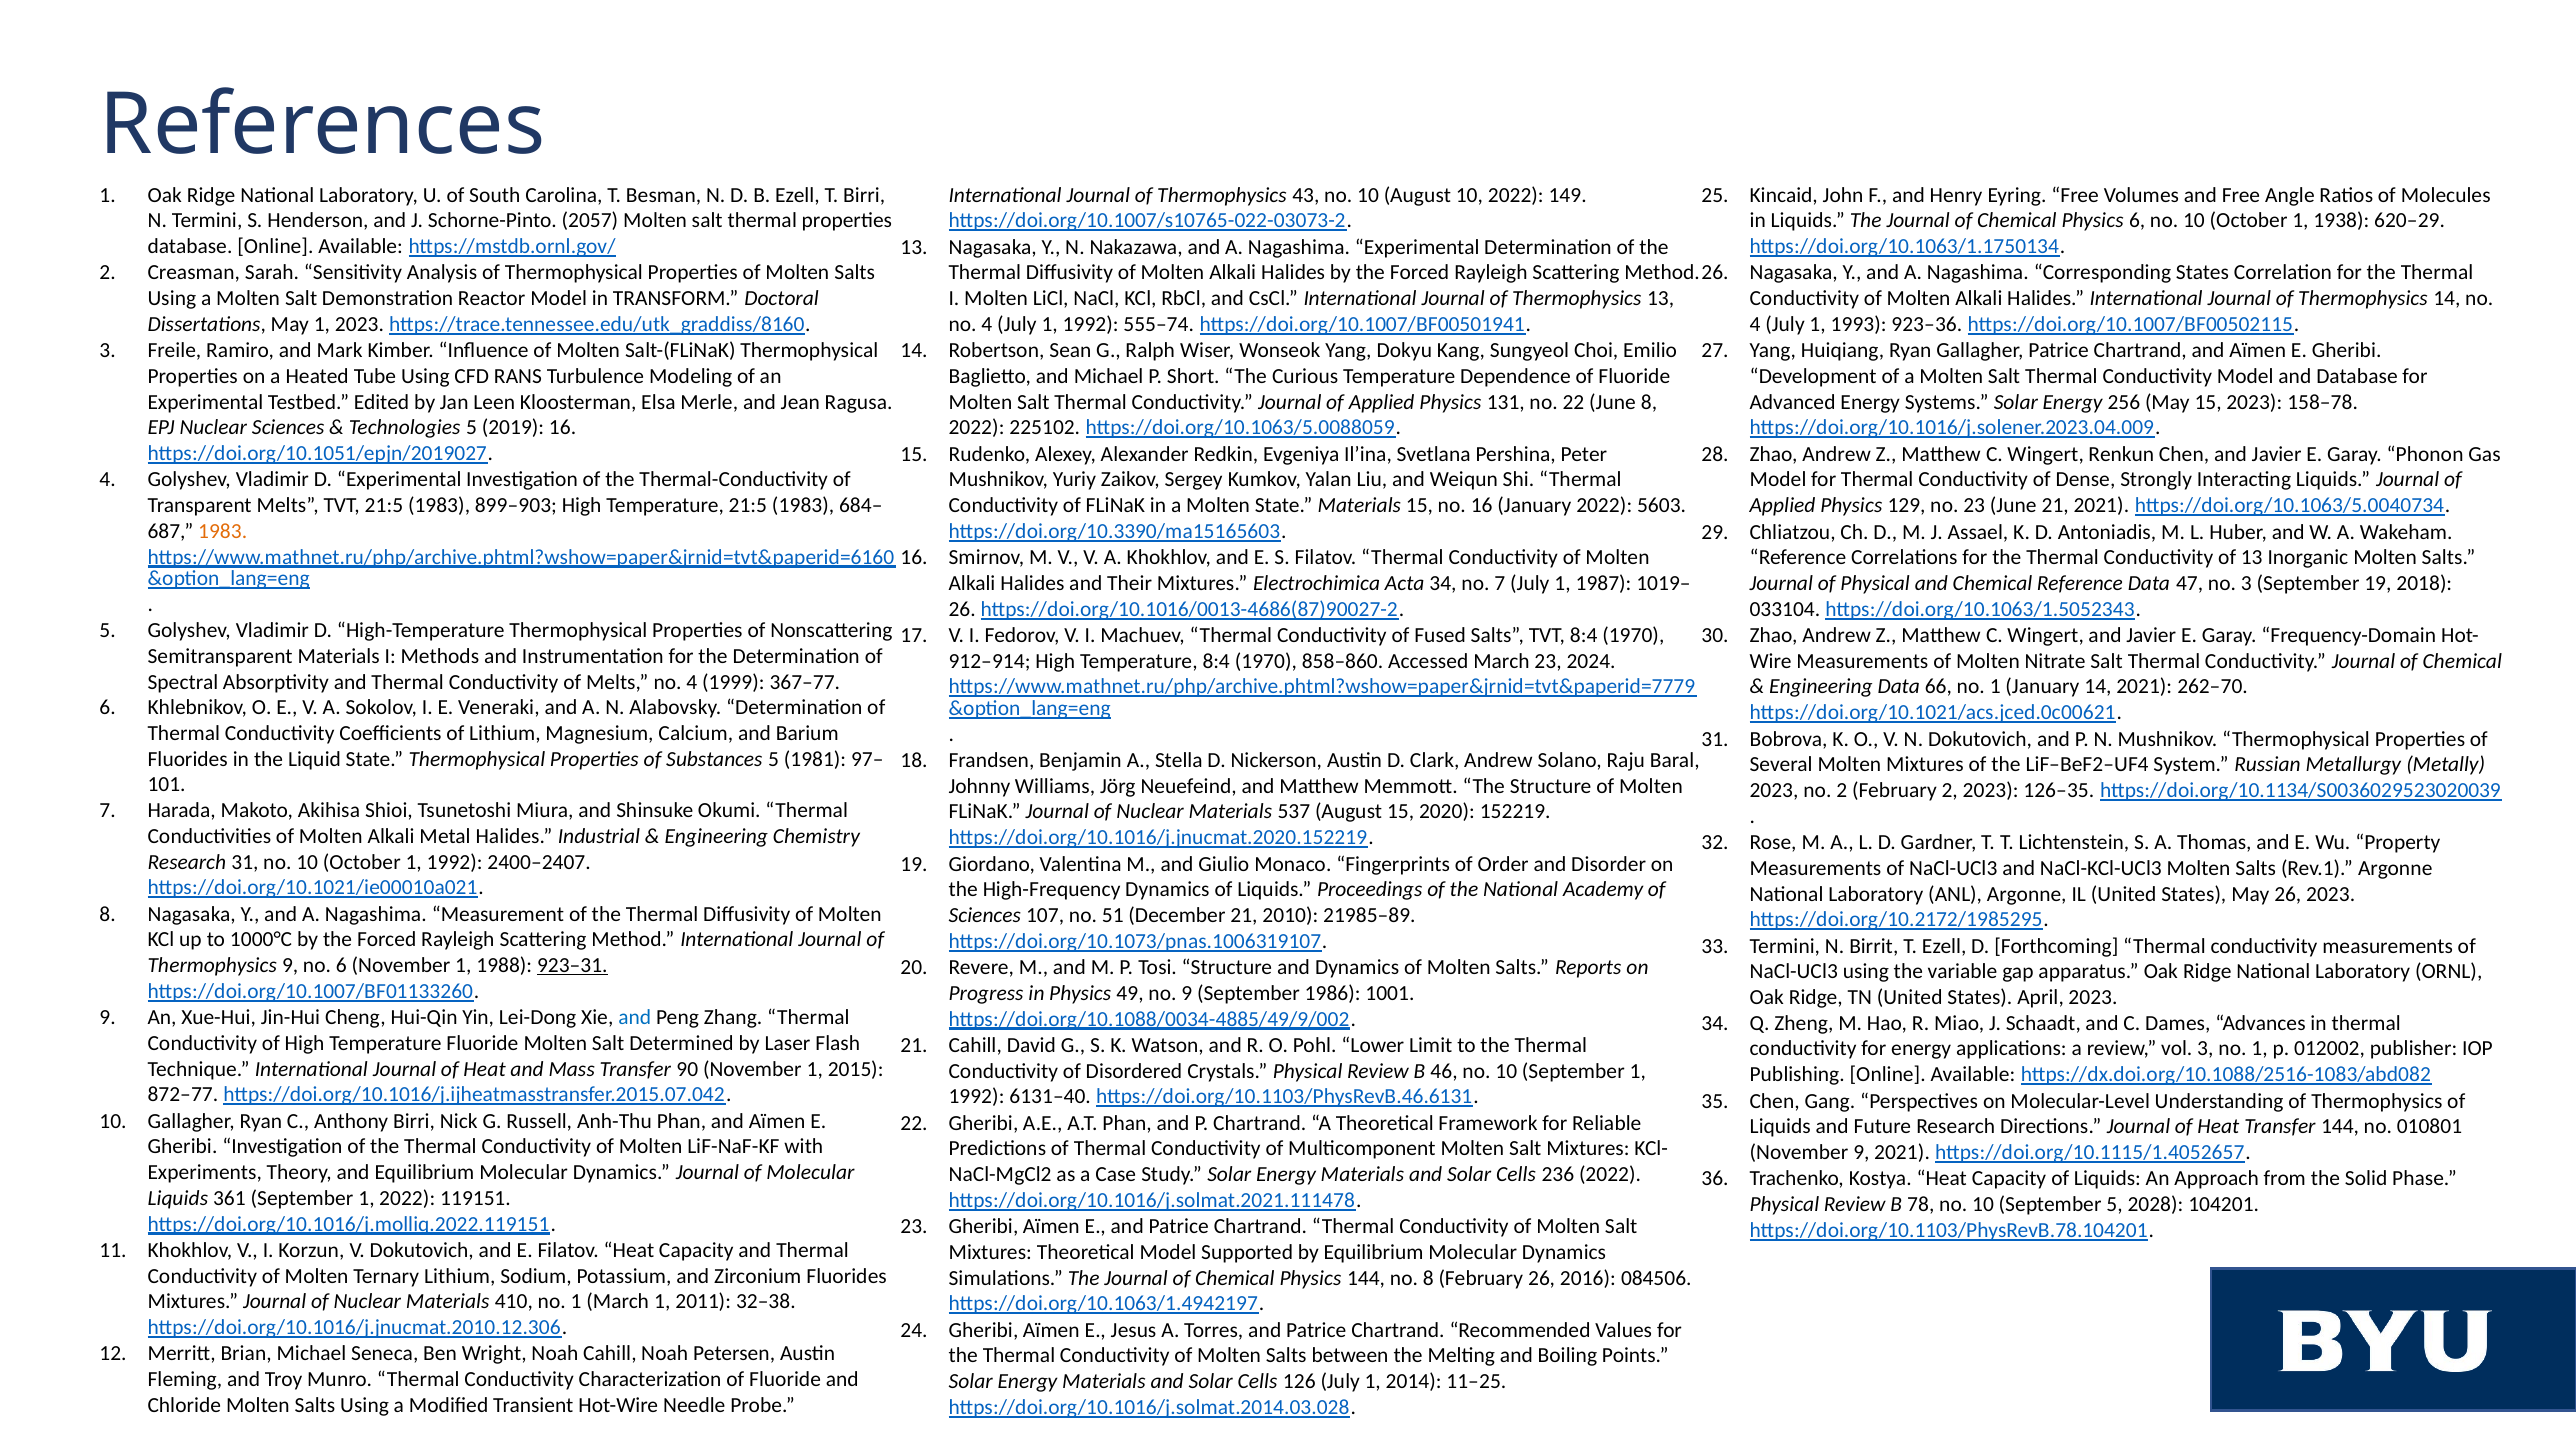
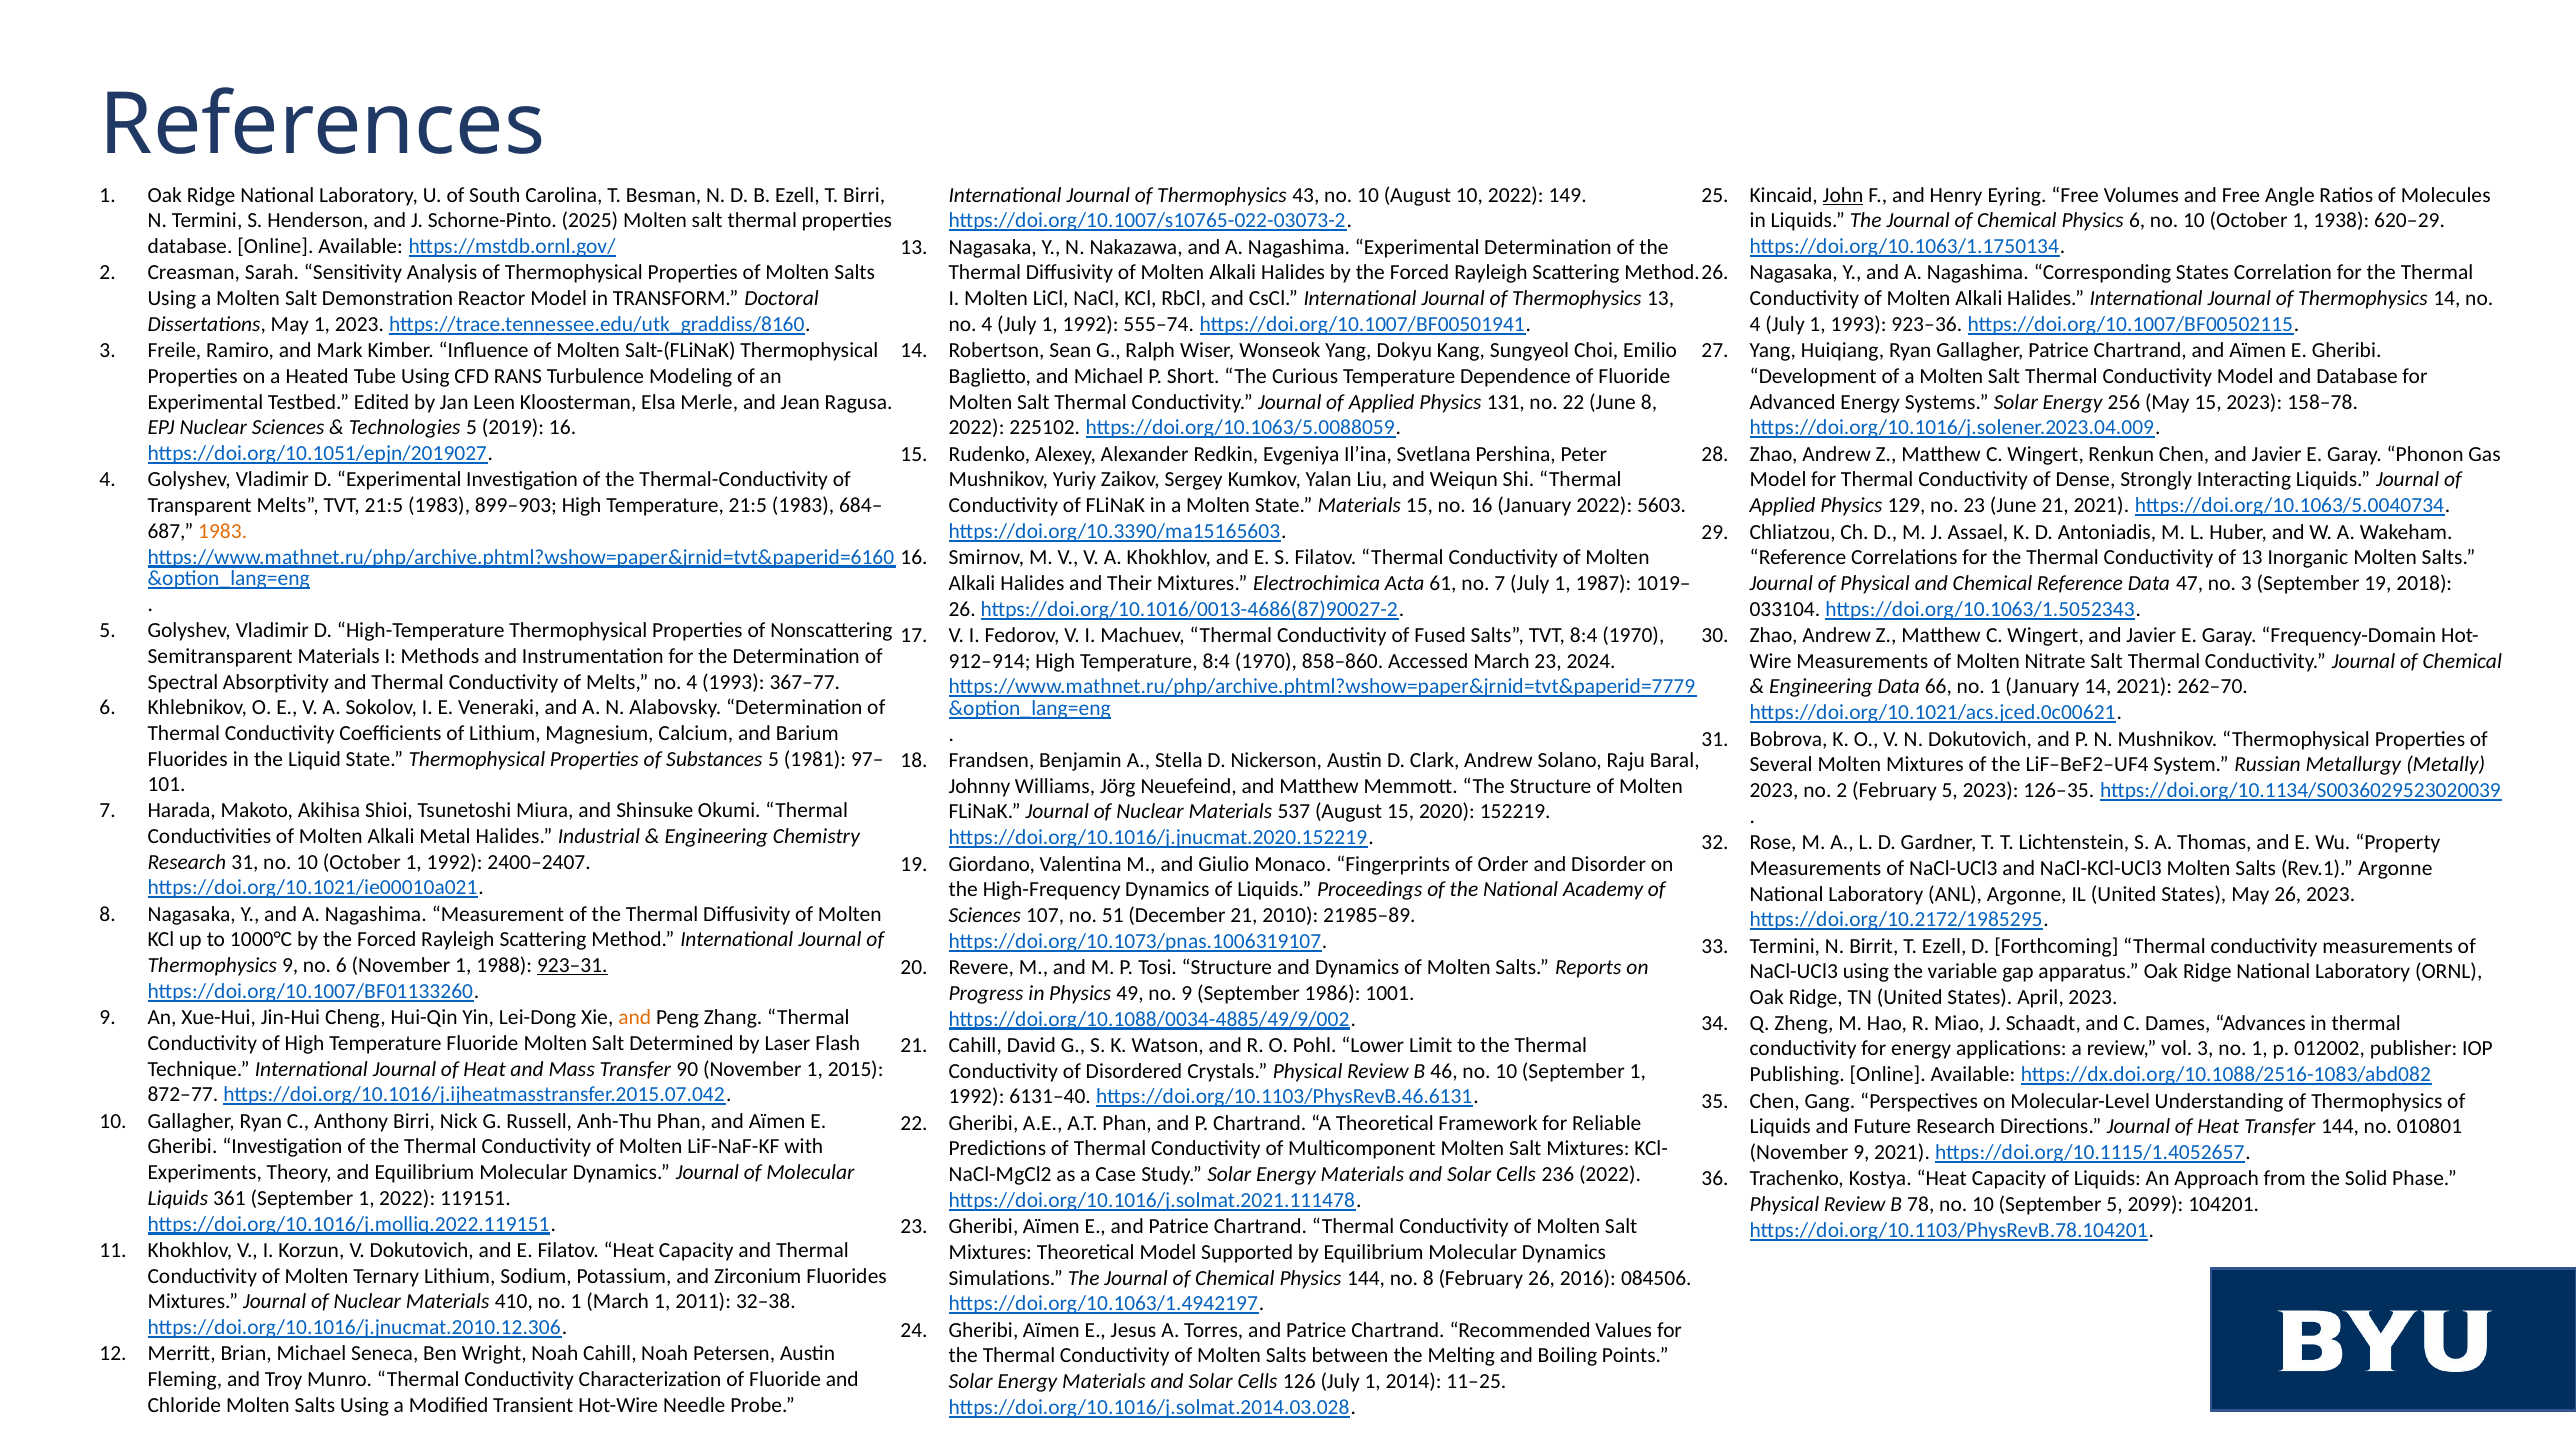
John underline: none -> present
2057: 2057 -> 2025
Acta 34: 34 -> 61
4 1999: 1999 -> 1993
February 2: 2 -> 5
and at (635, 1018) colour: blue -> orange
2028: 2028 -> 2099
